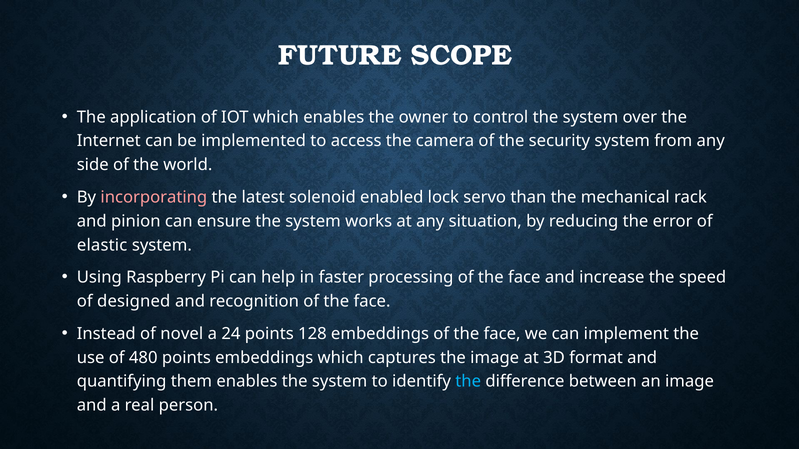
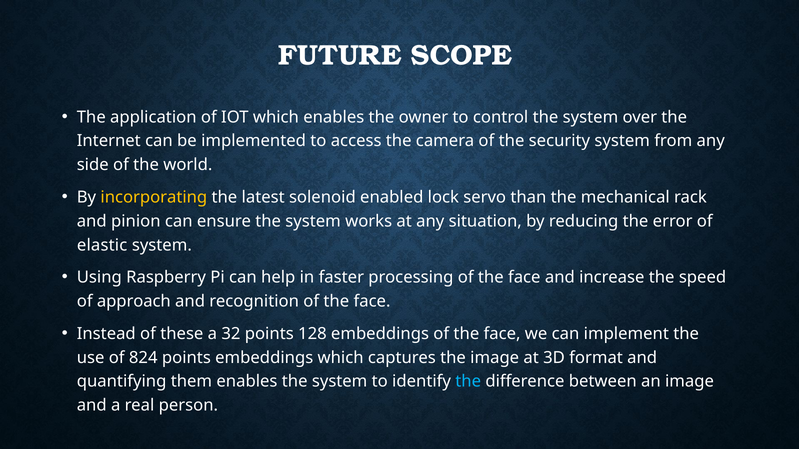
incorporating colour: pink -> yellow
designed: designed -> approach
novel: novel -> these
24: 24 -> 32
480: 480 -> 824
